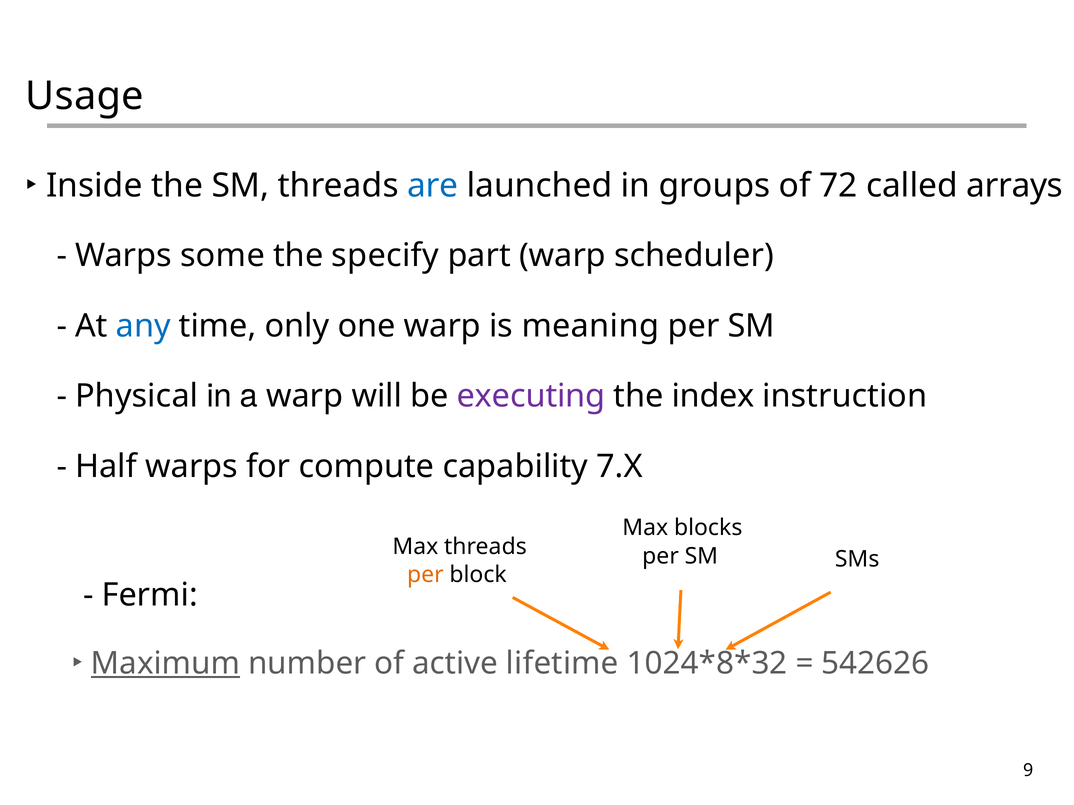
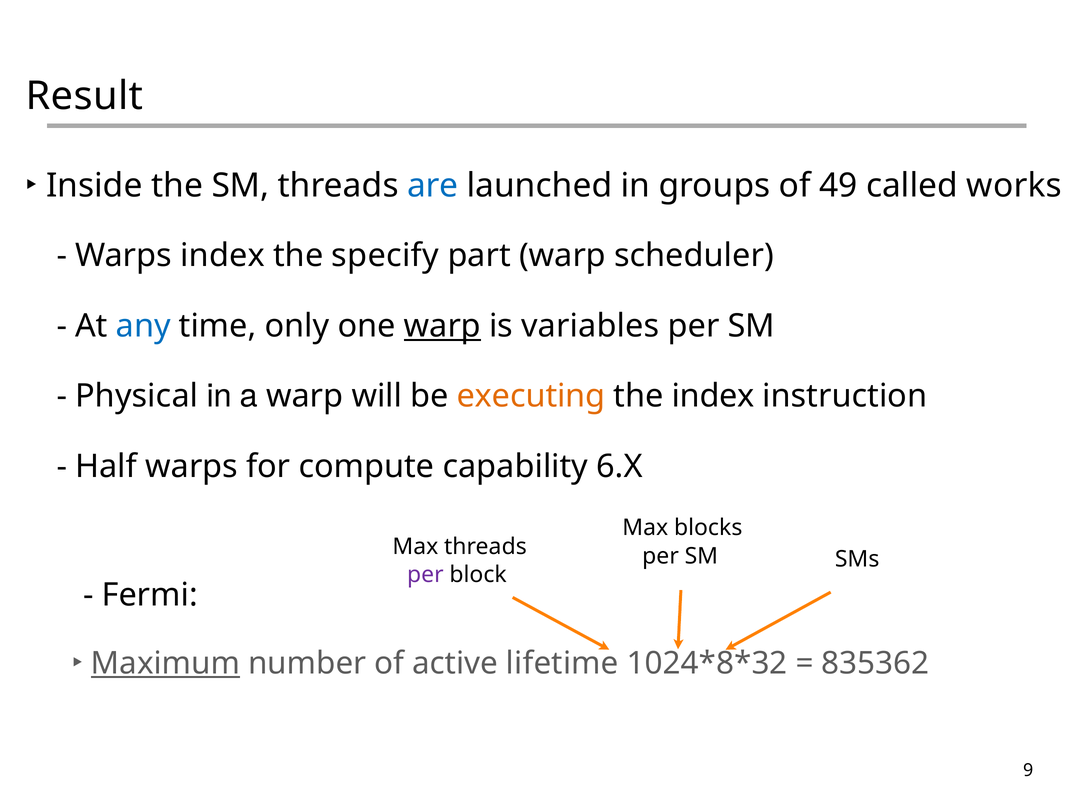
Usage: Usage -> Result
72: 72 -> 49
arrays: arrays -> works
Warps some: some -> index
warp at (442, 326) underline: none -> present
meaning: meaning -> variables
executing colour: purple -> orange
7.X: 7.X -> 6.X
per at (425, 575) colour: orange -> purple
542626: 542626 -> 835362
